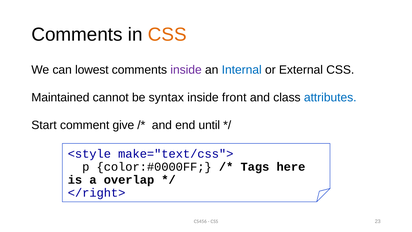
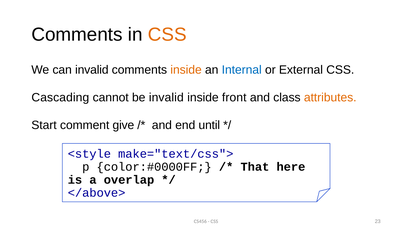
can lowest: lowest -> invalid
inside at (186, 70) colour: purple -> orange
Maintained: Maintained -> Cascading
be syntax: syntax -> invalid
attributes colour: blue -> orange
Tags: Tags -> That
</right>: </right> -> </above>
